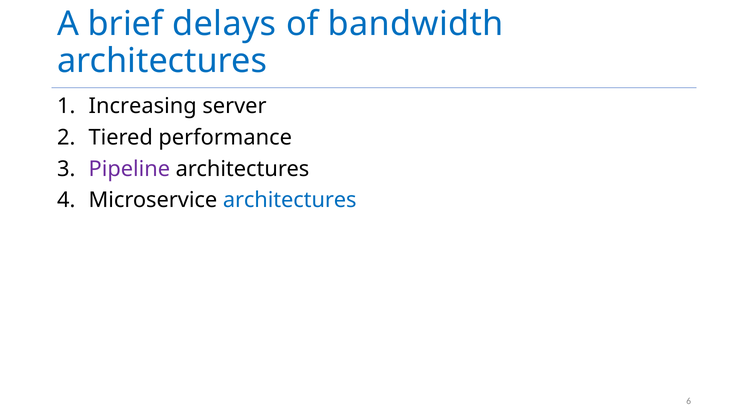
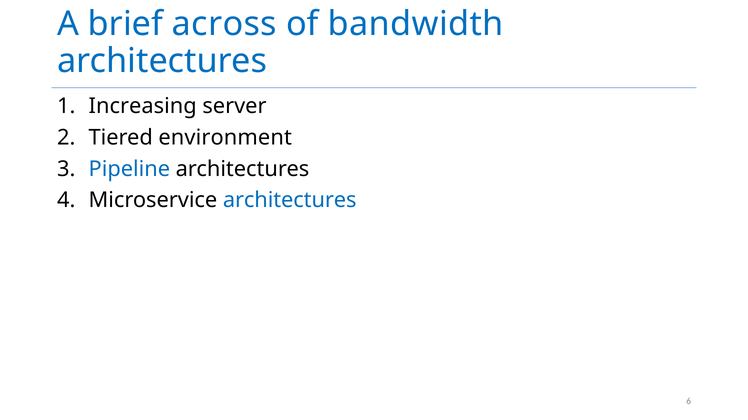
delays: delays -> across
performance: performance -> environment
Pipeline colour: purple -> blue
